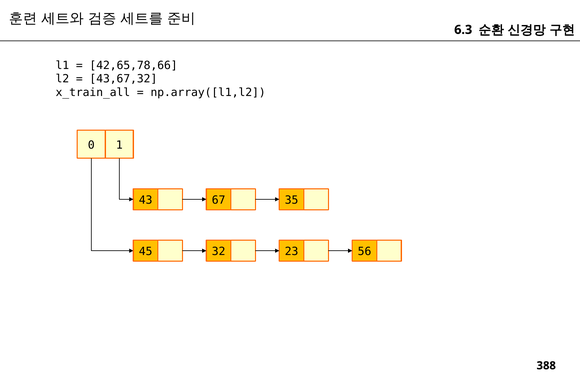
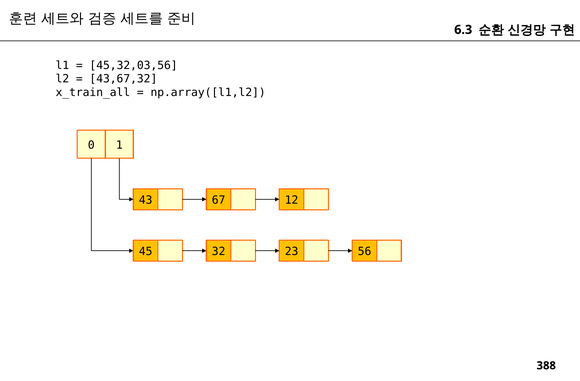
42,65,78,66: 42,65,78,66 -> 45,32,03,56
35: 35 -> 12
